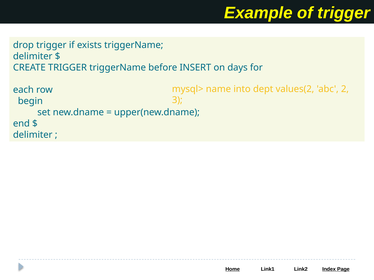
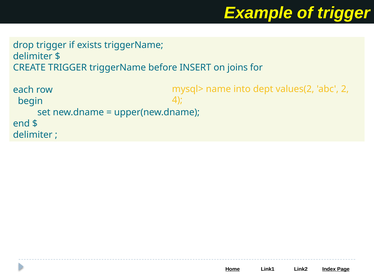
days: days -> joins
3: 3 -> 4
